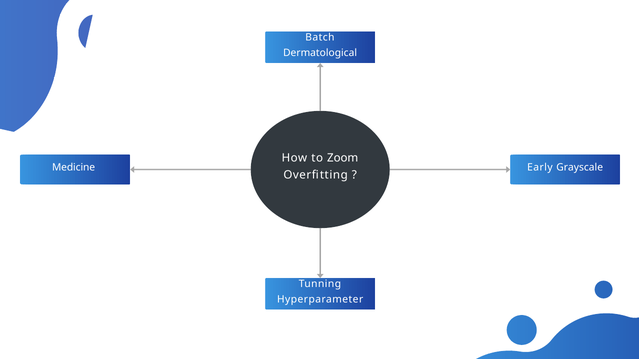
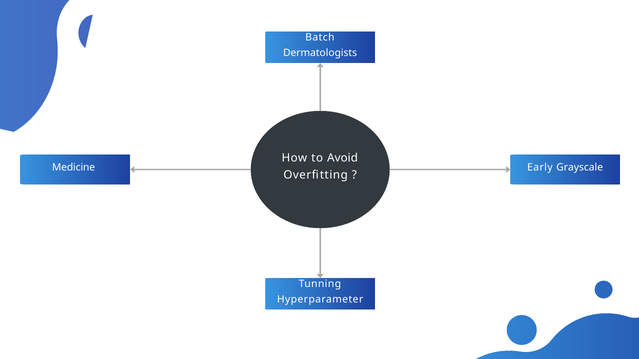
Dermatological: Dermatological -> Dermatologists
Zoom: Zoom -> Avoid
